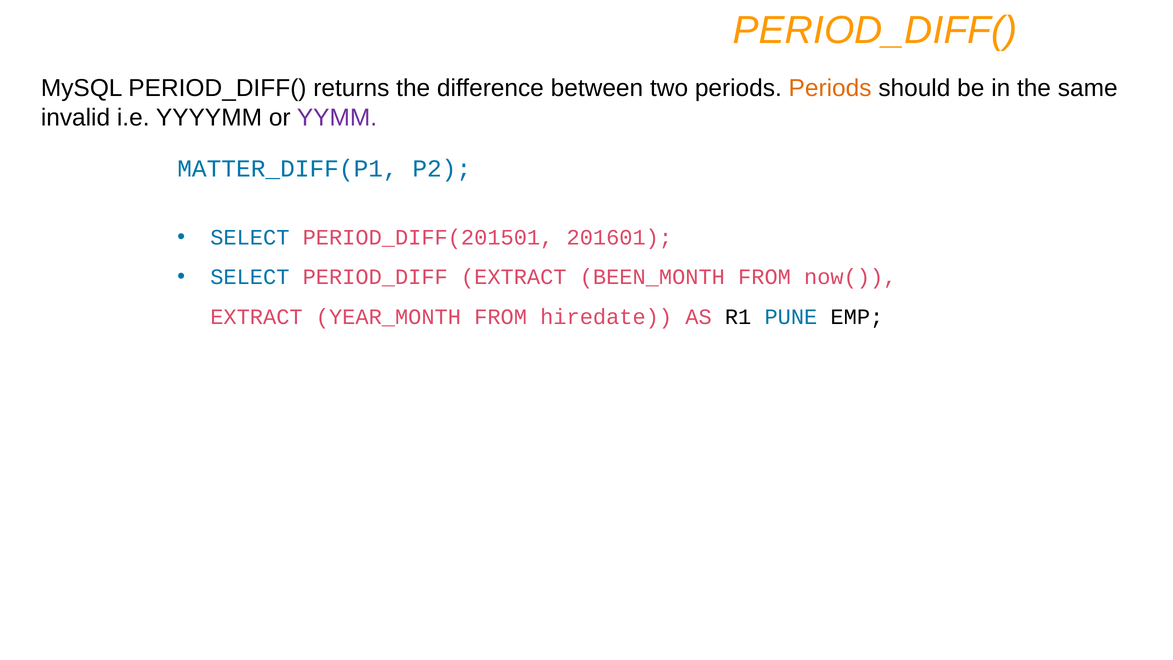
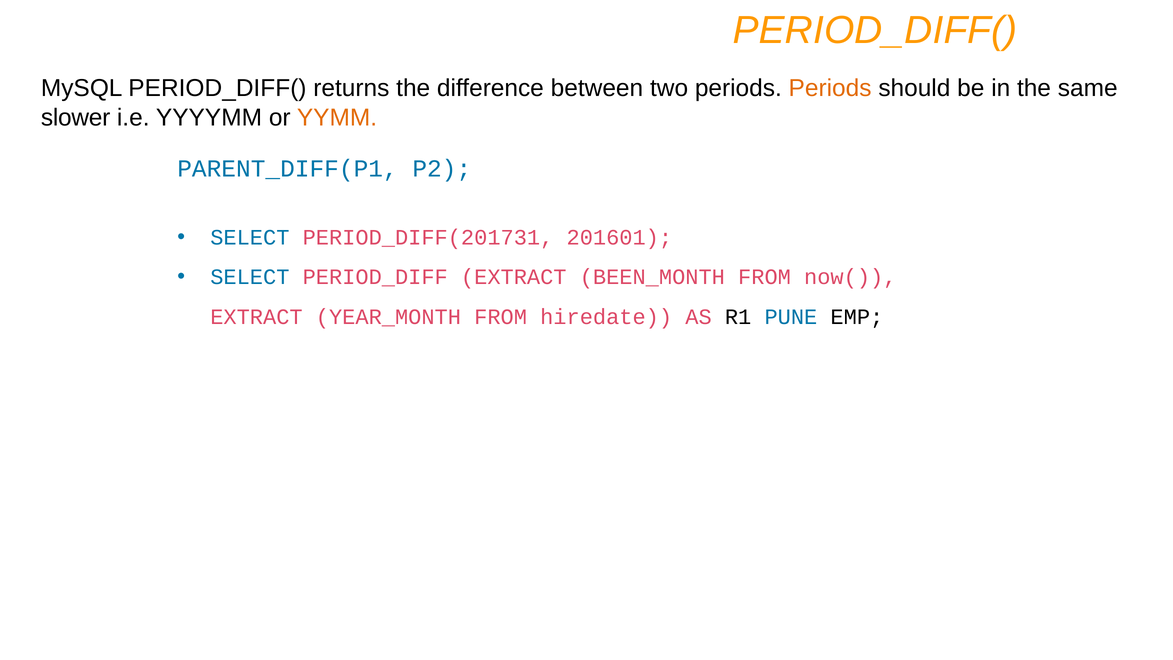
invalid: invalid -> slower
YYMM colour: purple -> orange
MATTER_DIFF(P1: MATTER_DIFF(P1 -> PARENT_DIFF(P1
PERIOD_DIFF(201501: PERIOD_DIFF(201501 -> PERIOD_DIFF(201731
